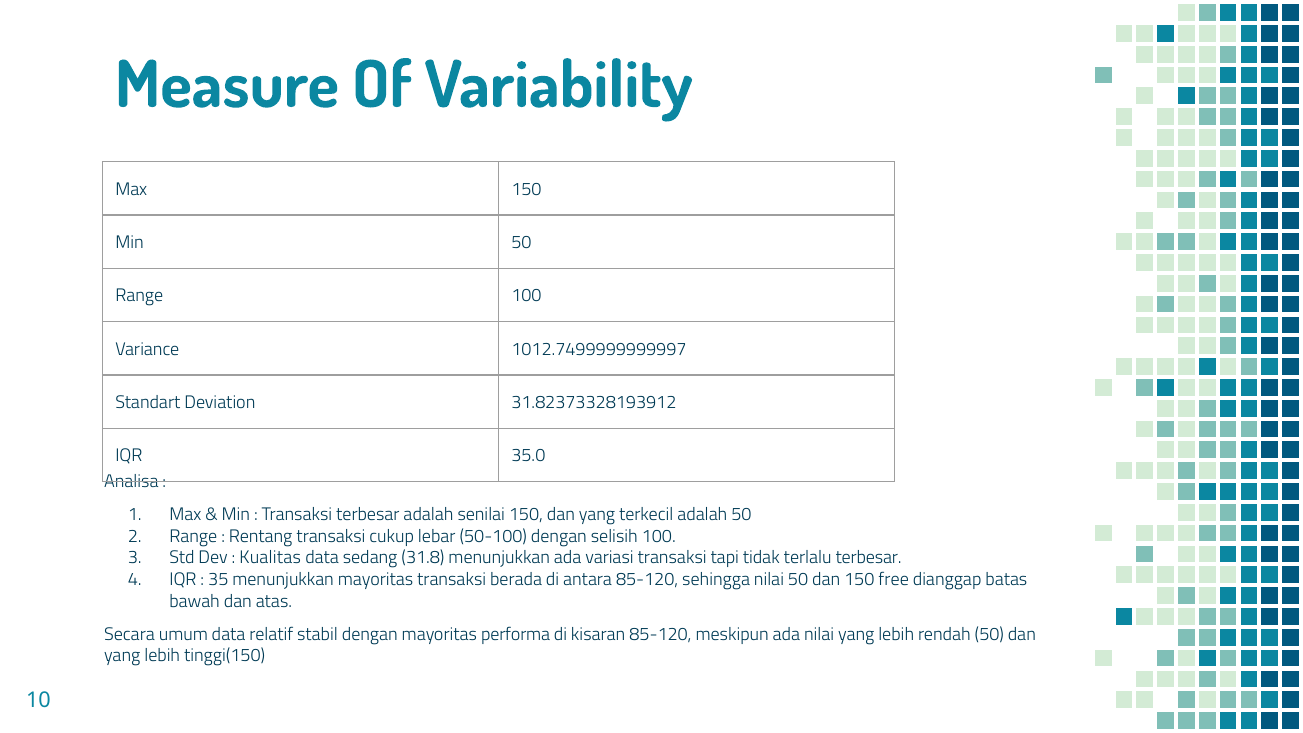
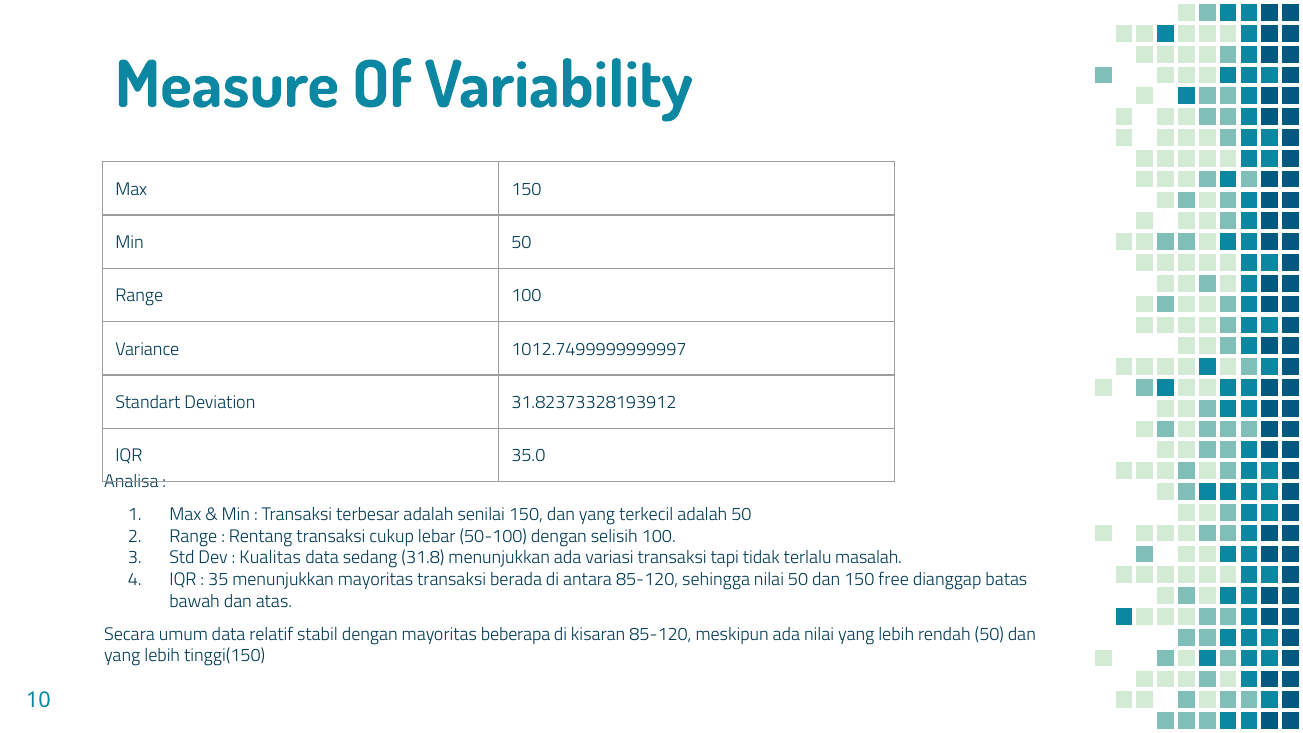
terlalu terbesar: terbesar -> masalah
performa: performa -> beberapa
